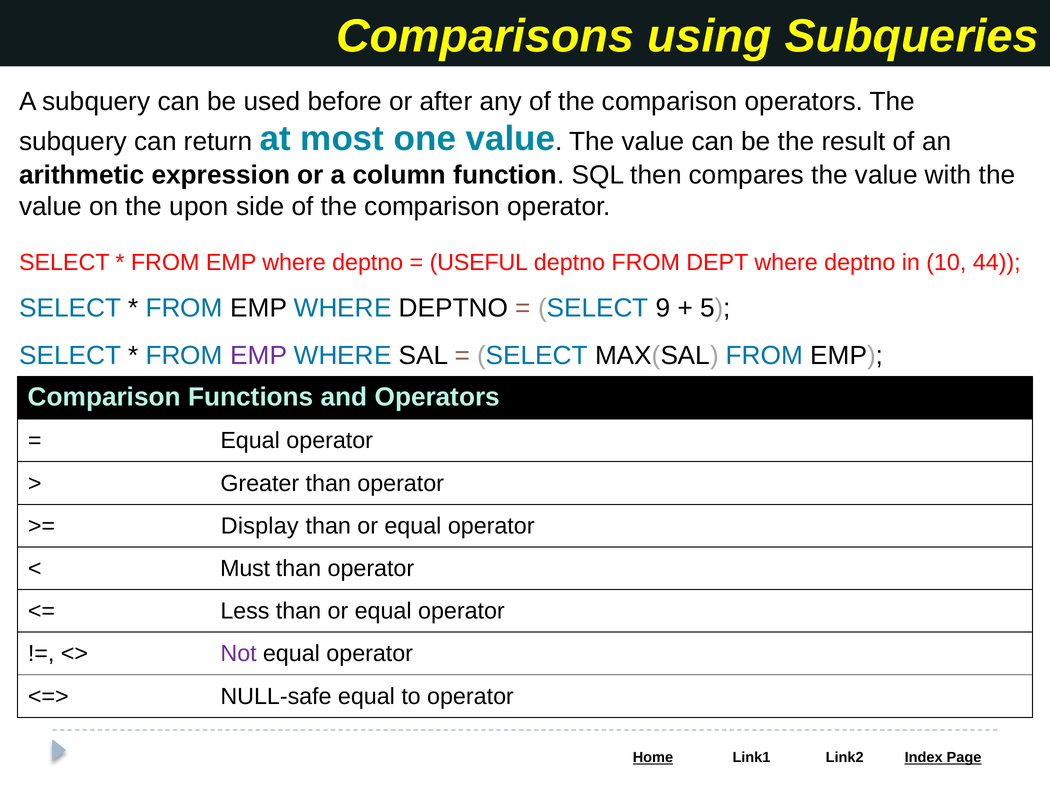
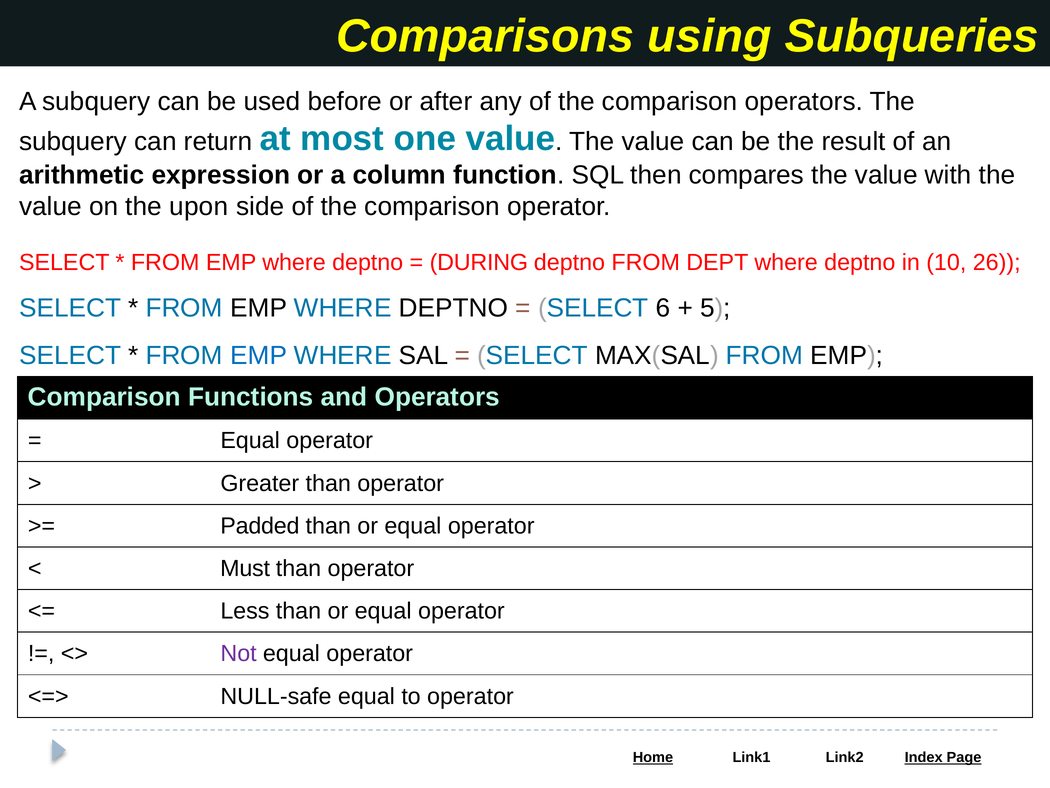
USEFUL: USEFUL -> DURING
44: 44 -> 26
9: 9 -> 6
EMP at (259, 355) colour: purple -> blue
Display: Display -> Padded
